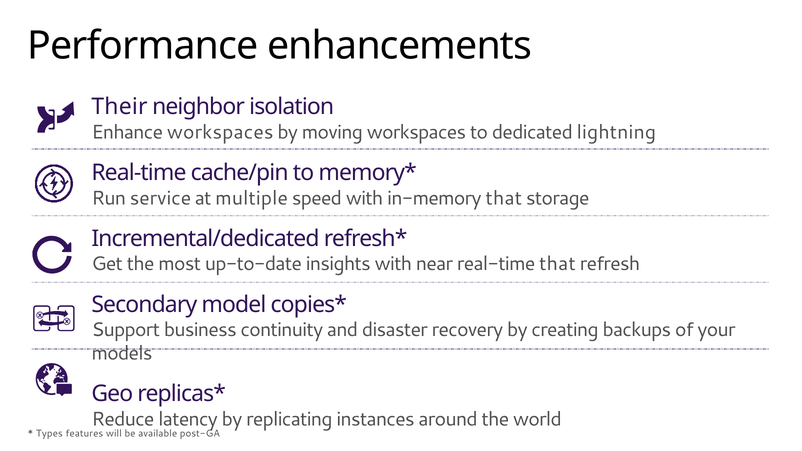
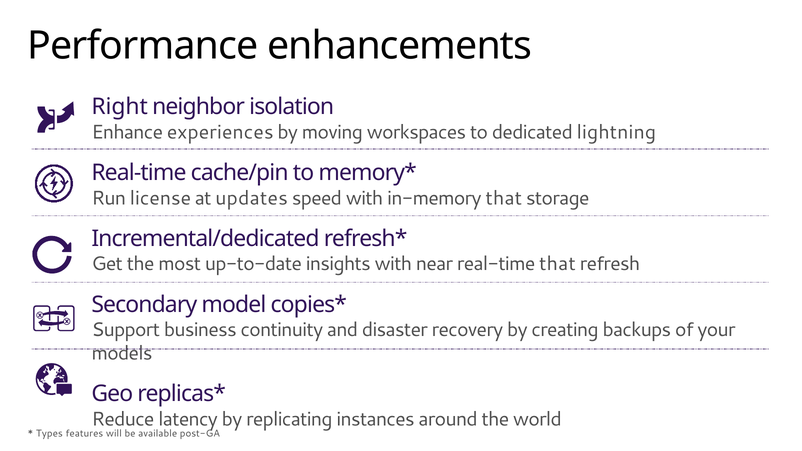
Their: Their -> Right
Enhance workspaces: workspaces -> experiences
service: service -> license
multiple: multiple -> updates
